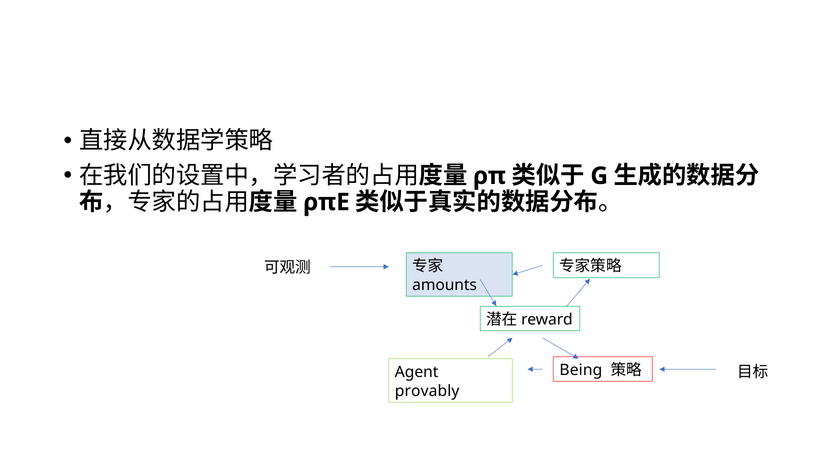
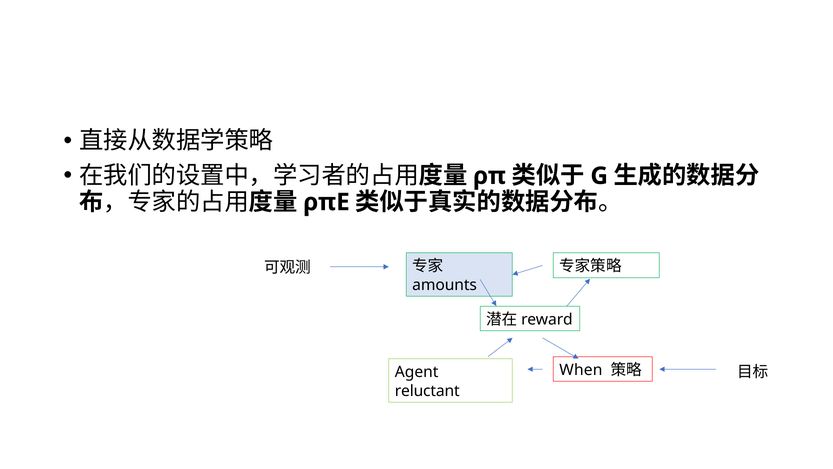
Being: Being -> When
provably: provably -> reluctant
